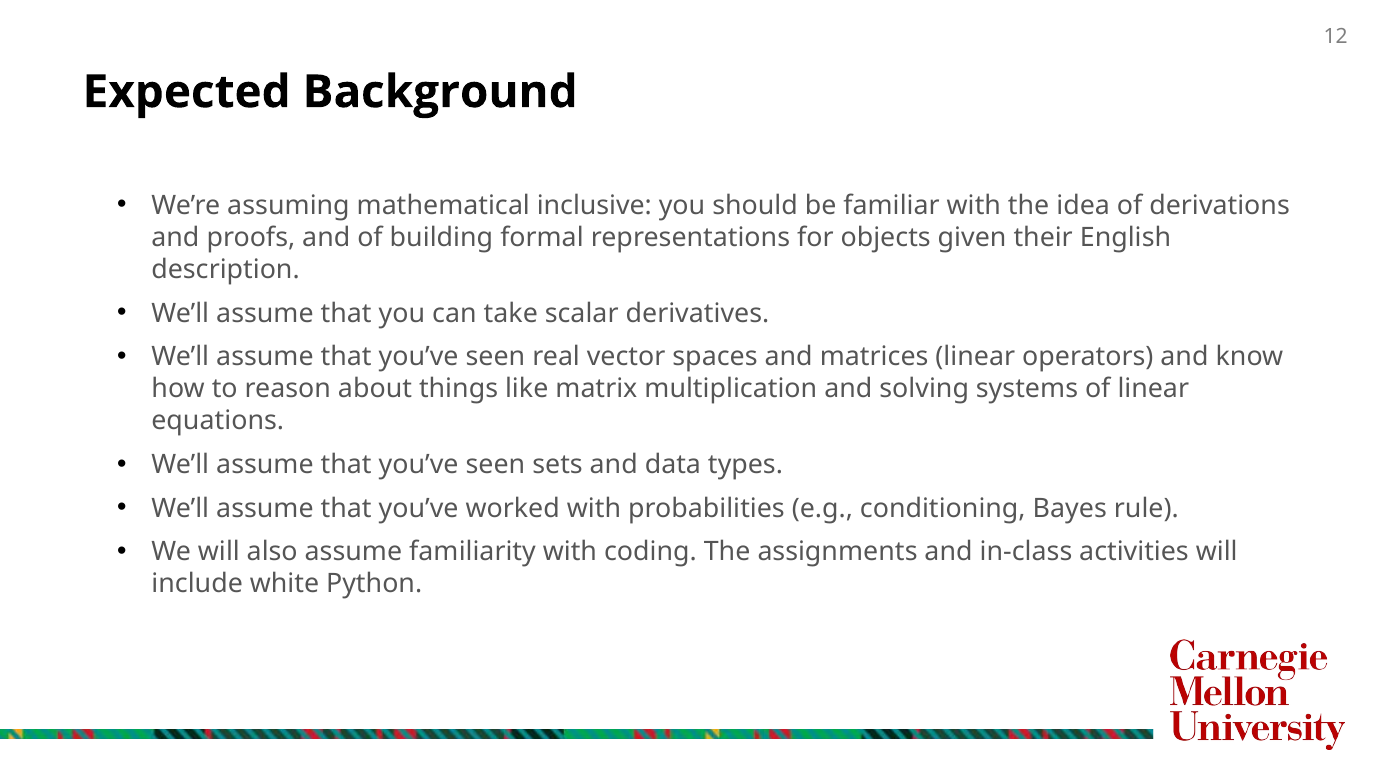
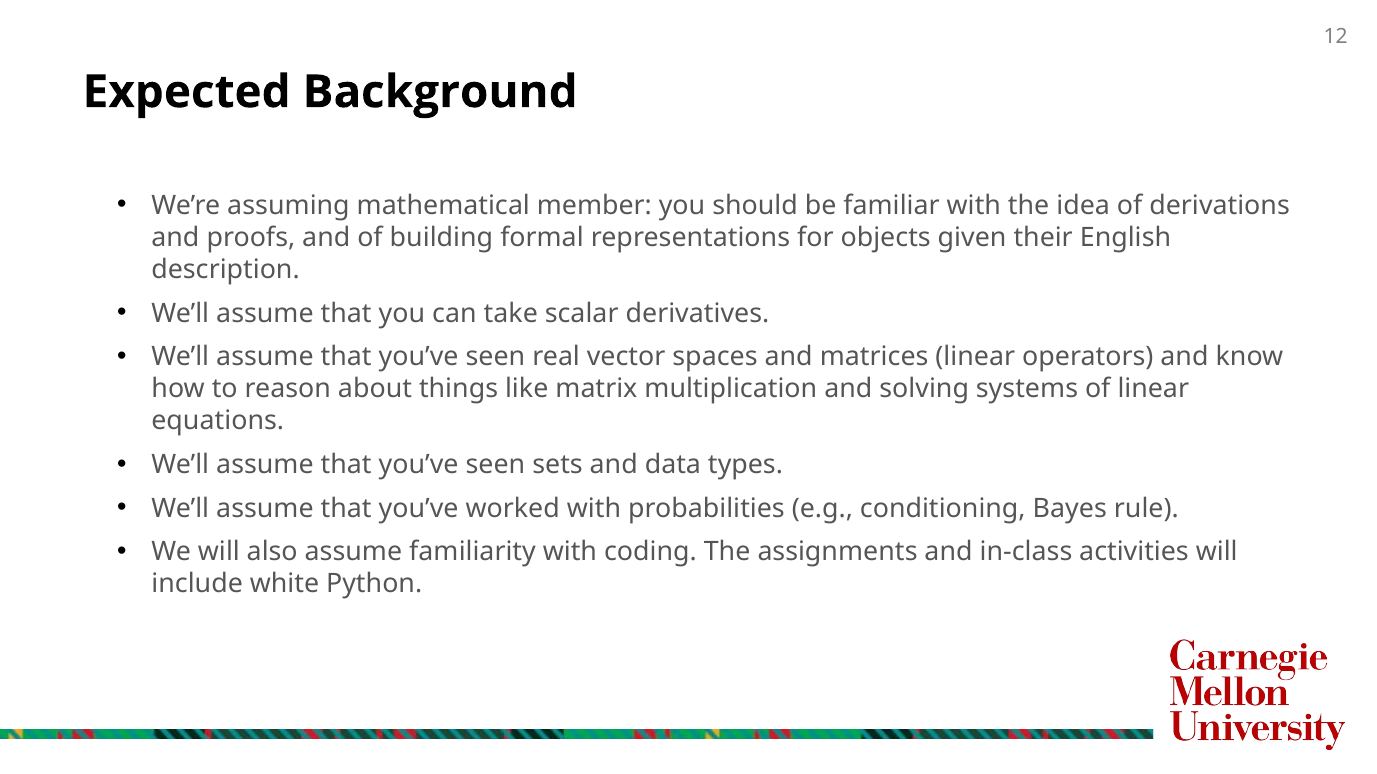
inclusive: inclusive -> member
